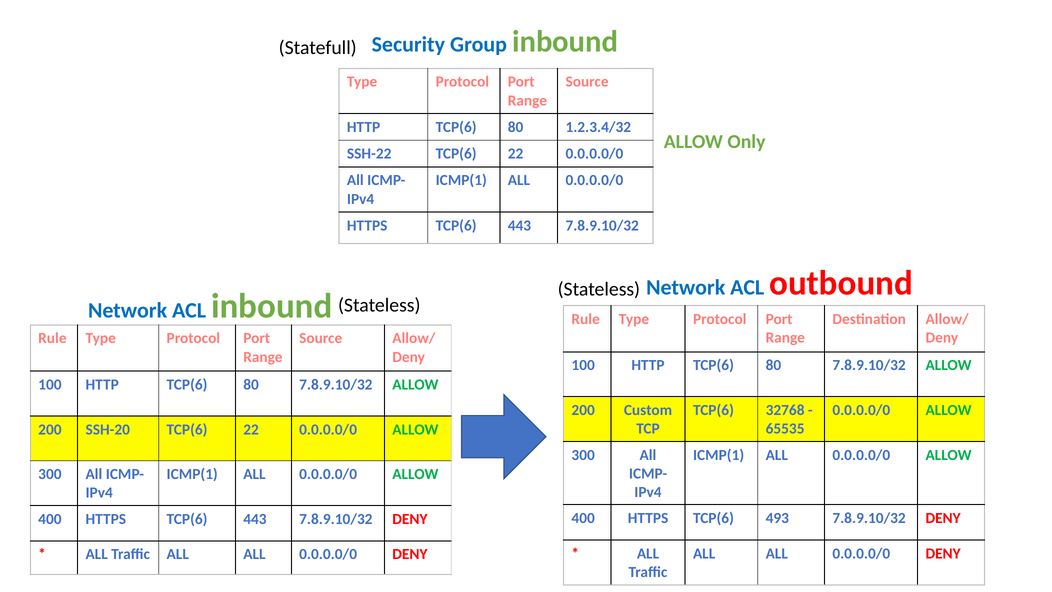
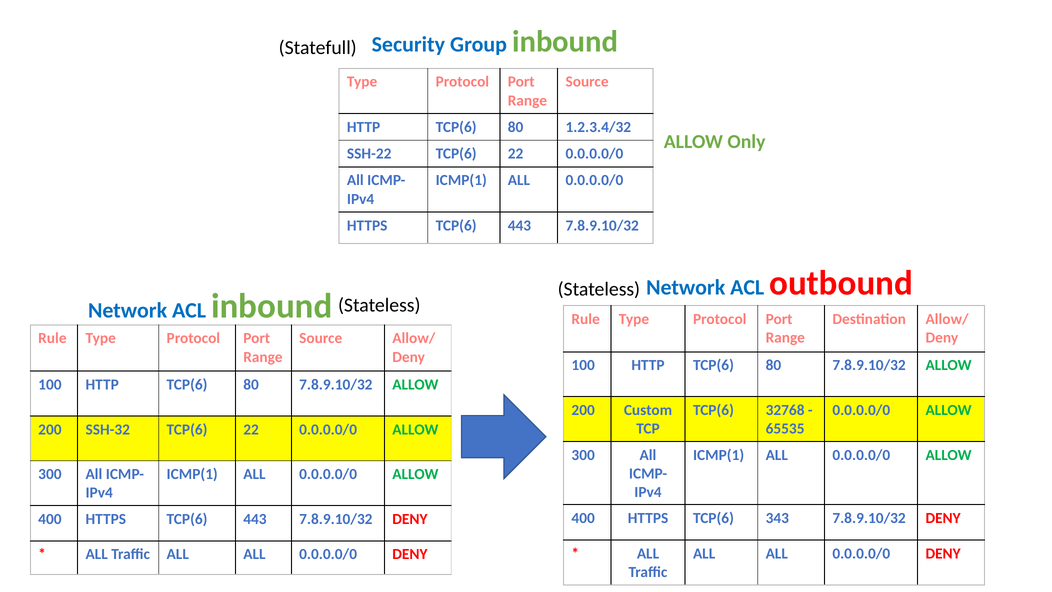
SSH-20: SSH-20 -> SSH-32
493: 493 -> 343
